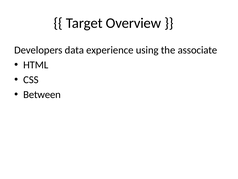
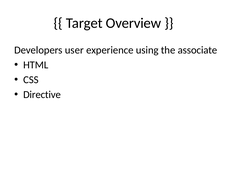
data: data -> user
Between: Between -> Directive
